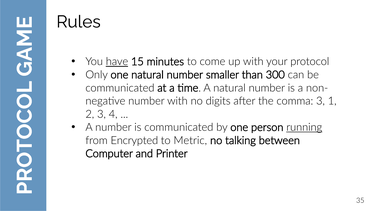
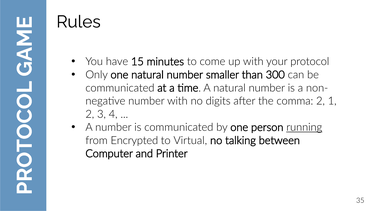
have underline: present -> none
comma 3: 3 -> 2
Metric: Metric -> Virtual
